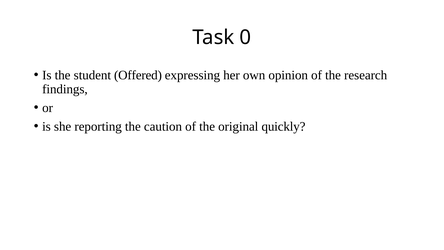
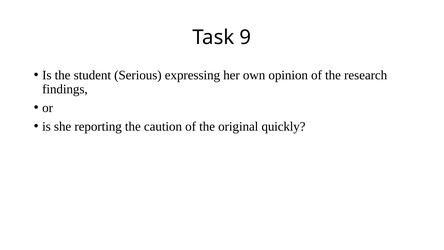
0: 0 -> 9
Offered: Offered -> Serious
